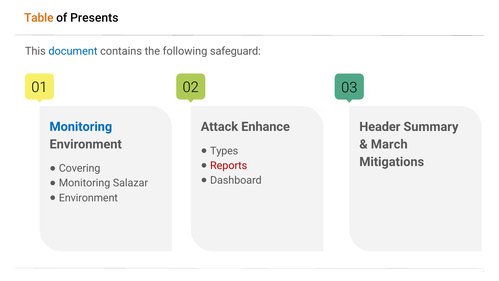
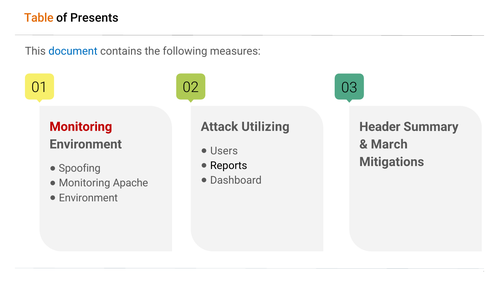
safeguard: safeguard -> measures
Monitoring at (81, 127) colour: blue -> red
Enhance: Enhance -> Utilizing
Types: Types -> Users
Reports colour: red -> black
Covering: Covering -> Spoofing
Salazar: Salazar -> Apache
